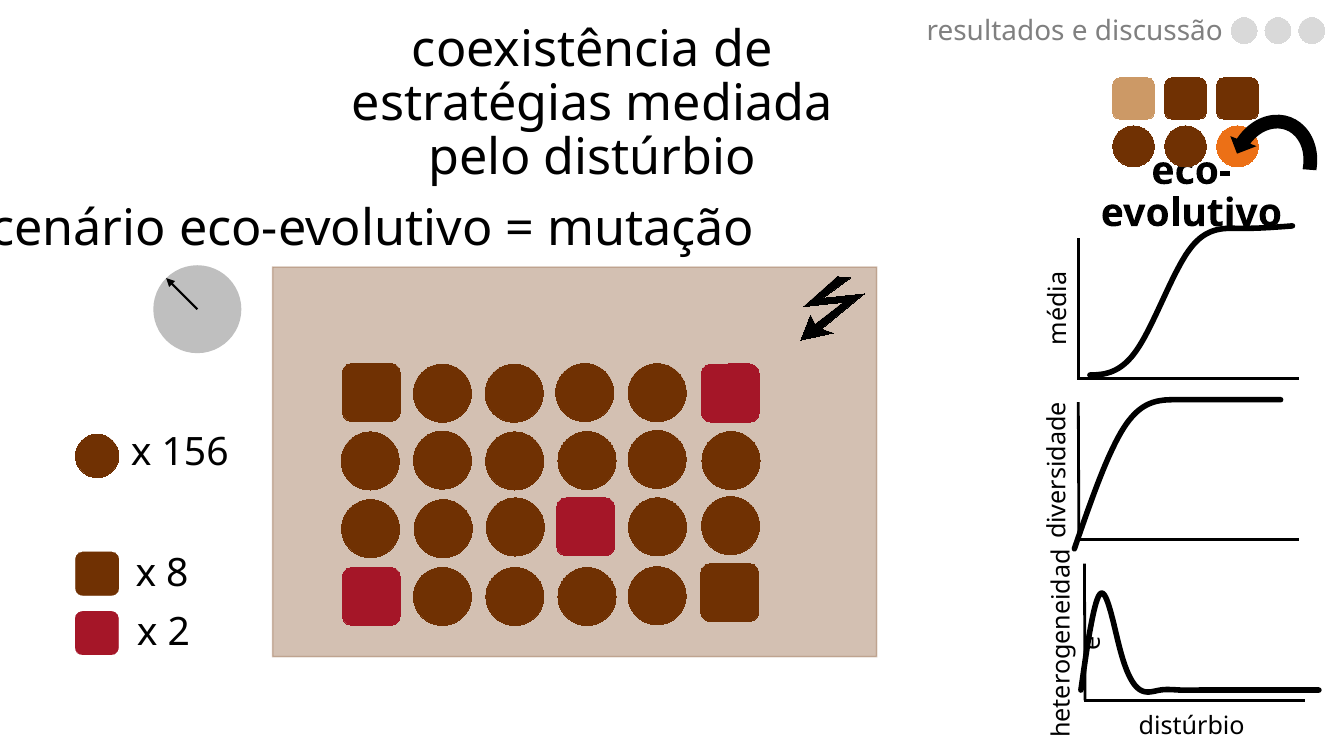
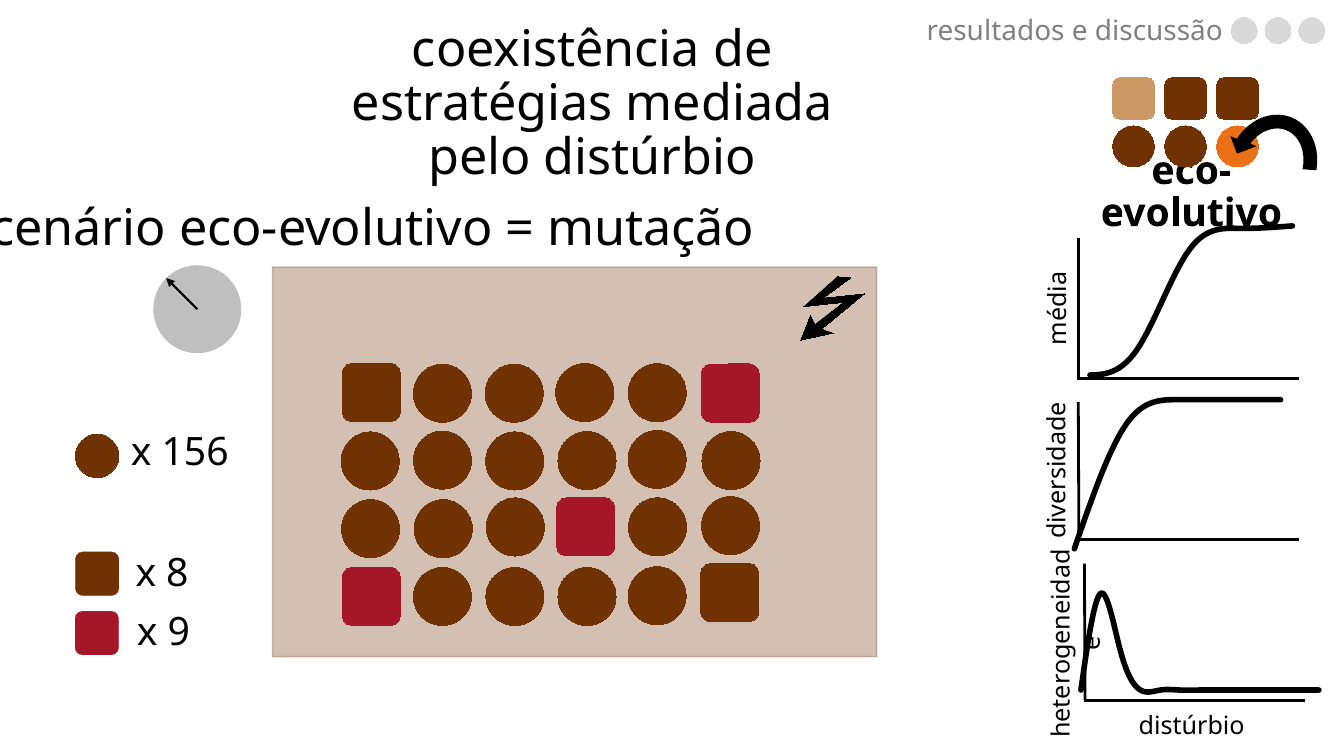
2: 2 -> 9
